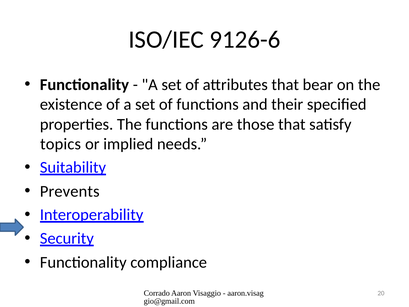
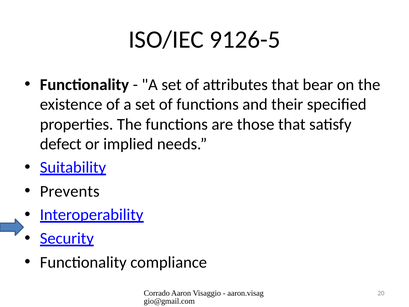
9126-6: 9126-6 -> 9126-5
topics: topics -> defect
